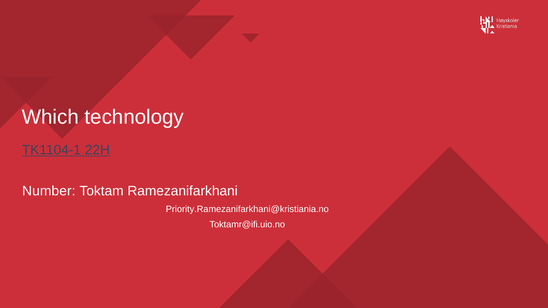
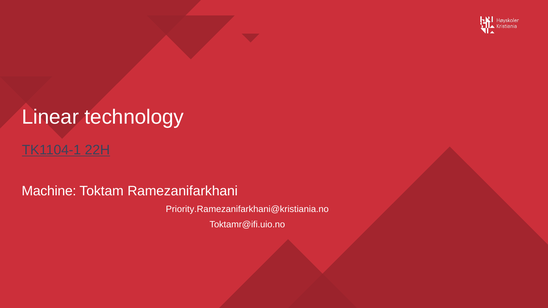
Which: Which -> Linear
Number: Number -> Machine
